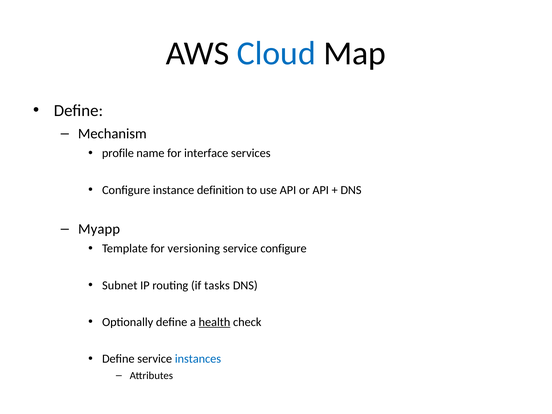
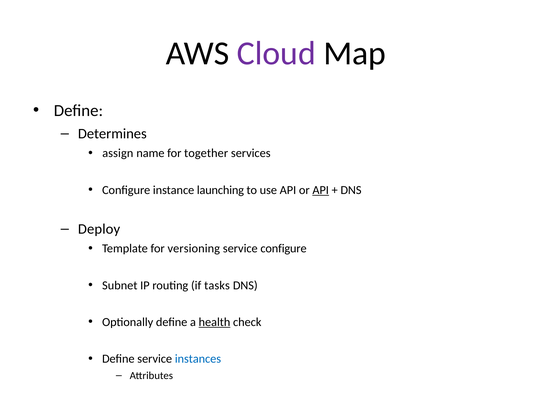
Cloud colour: blue -> purple
Mechanism: Mechanism -> Determines
profile: profile -> assign
interface: interface -> together
definition: definition -> launching
API at (321, 190) underline: none -> present
Myapp: Myapp -> Deploy
